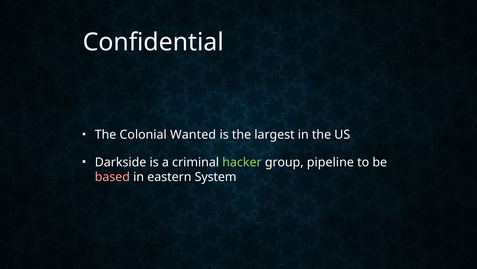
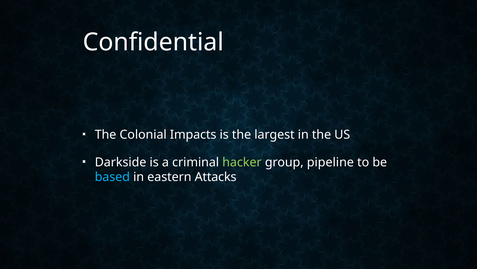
Wanted: Wanted -> Impacts
based colour: pink -> light blue
System: System -> Attacks
